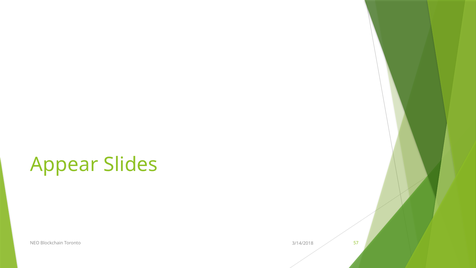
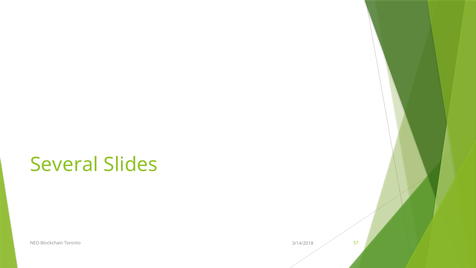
Appear: Appear -> Several
